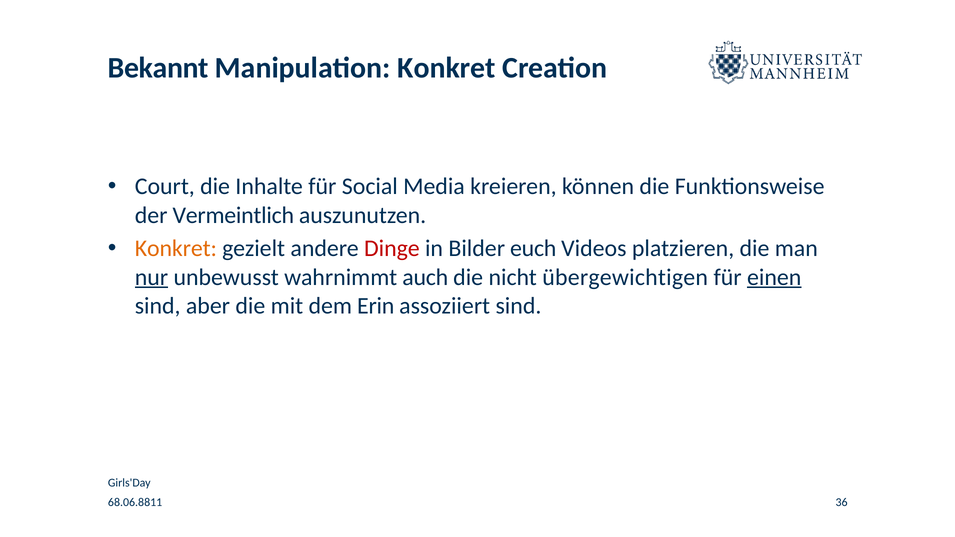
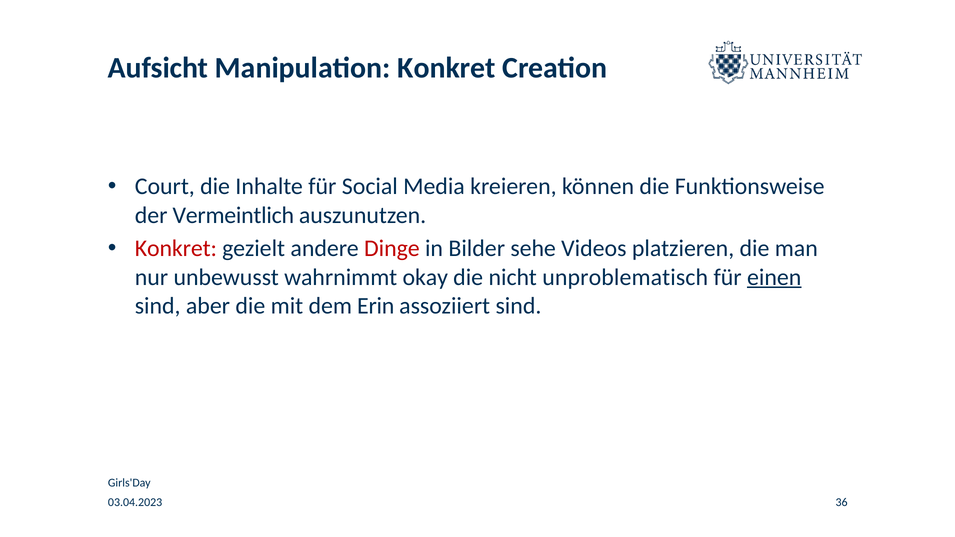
Bekannt: Bekannt -> Aufsicht
Konkret at (176, 249) colour: orange -> red
euch: euch -> sehe
nur underline: present -> none
auch: auch -> okay
übergewichtigen: übergewichtigen -> unproblematisch
68.06.8811: 68.06.8811 -> 03.04.2023
